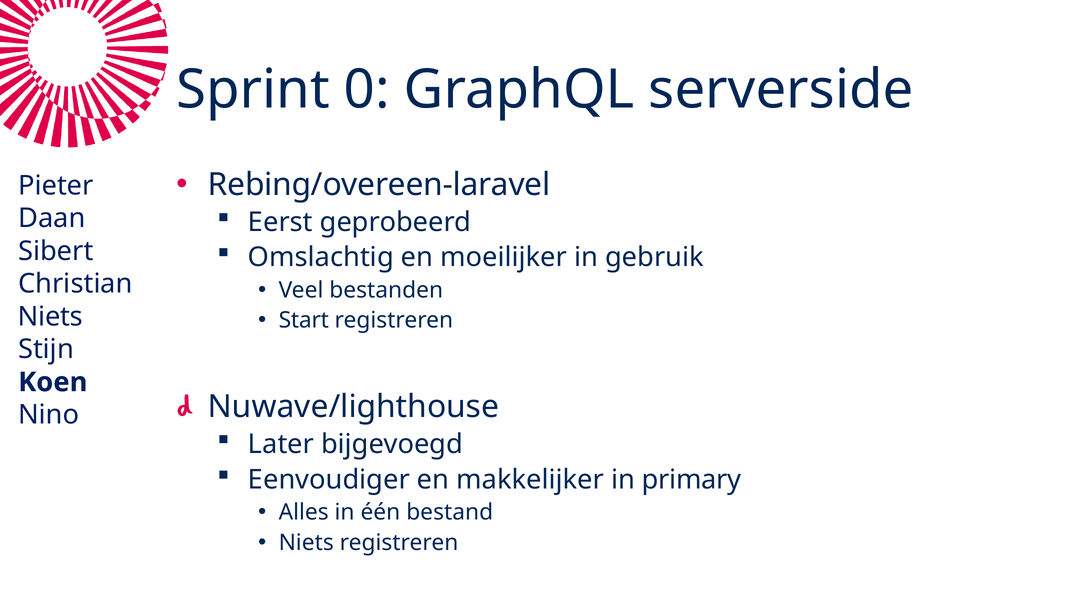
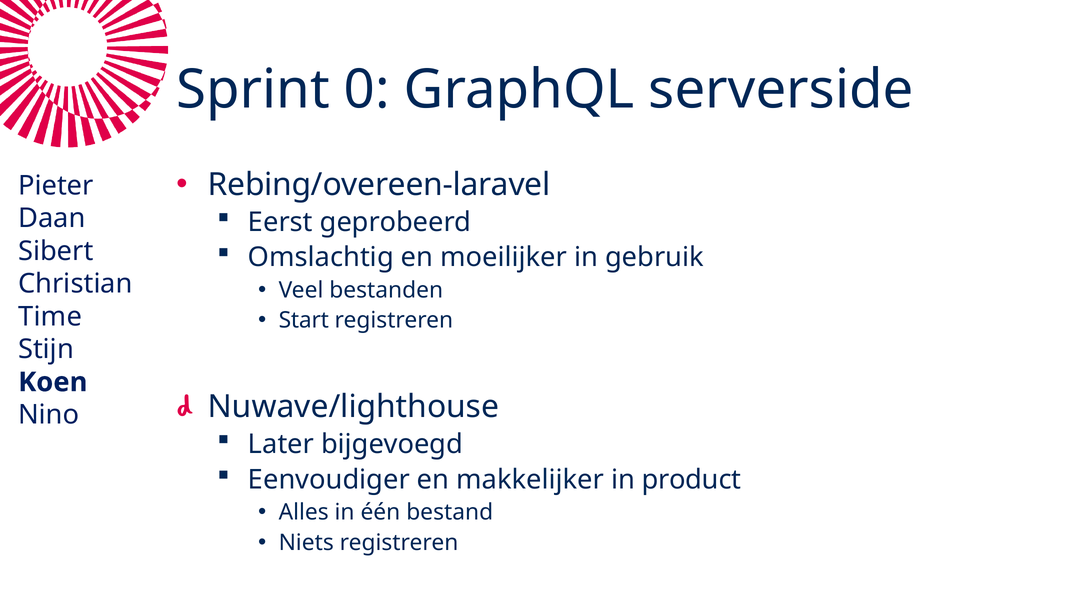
Niets at (50, 317): Niets -> Time
primary: primary -> product
